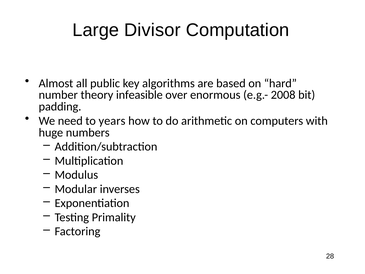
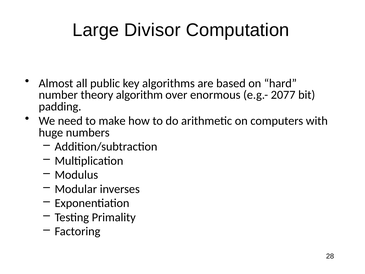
infeasible: infeasible -> algorithm
2008: 2008 -> 2077
years: years -> make
